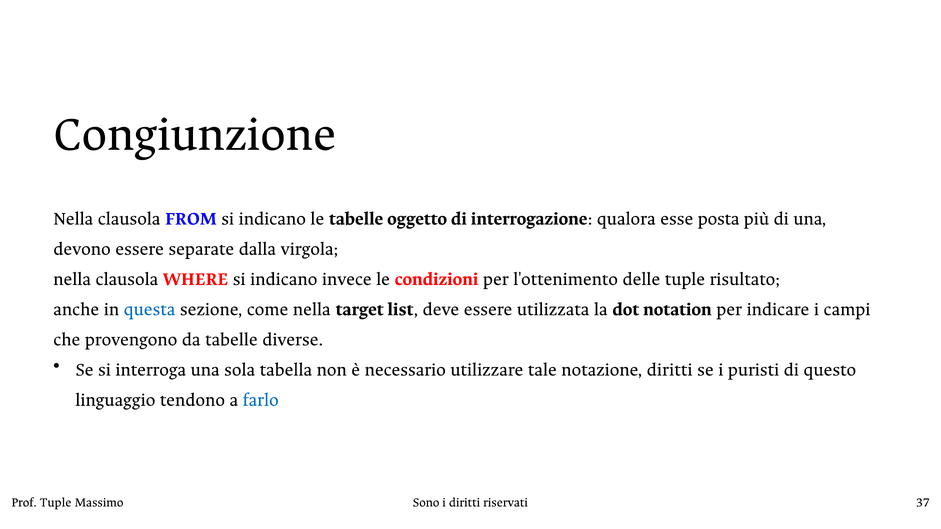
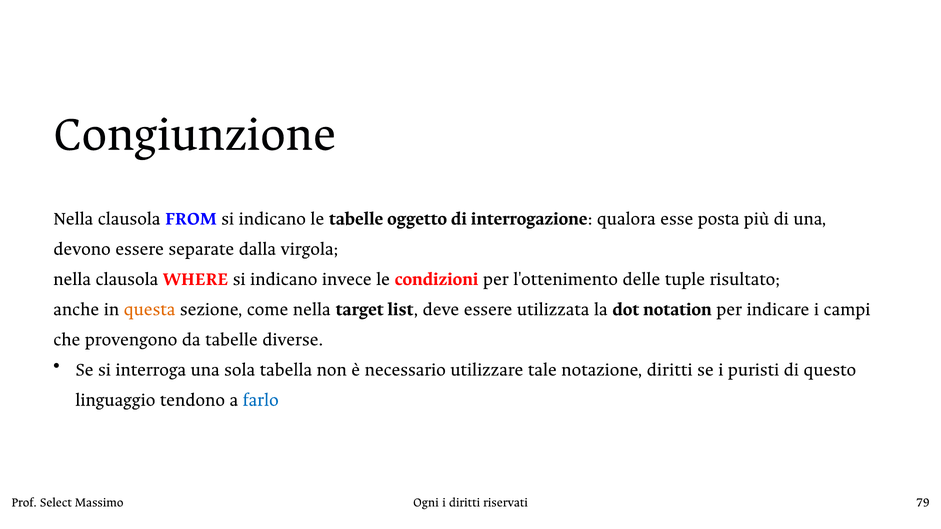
questa colour: blue -> orange
Prof Tuple: Tuple -> Select
Sono: Sono -> Ogni
37: 37 -> 79
